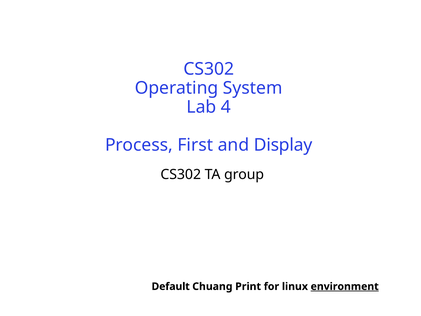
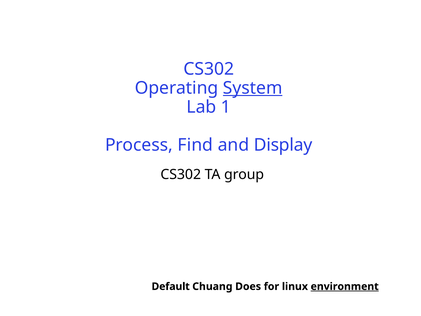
System underline: none -> present
4: 4 -> 1
First: First -> Find
Print: Print -> Does
